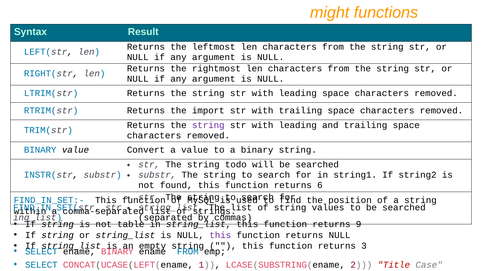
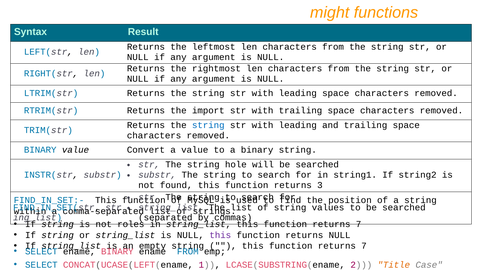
string at (208, 125) colour: purple -> blue
todo: todo -> hole
6: 6 -> 3
table: table -> roles
9 at (359, 224): 9 -> 7
3 at (364, 246): 3 -> 7
Title colour: red -> orange
